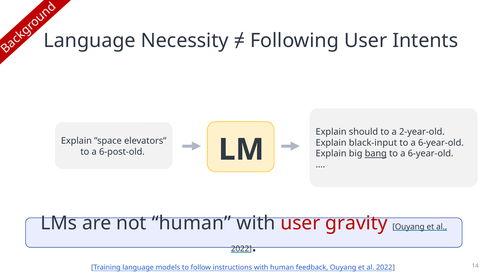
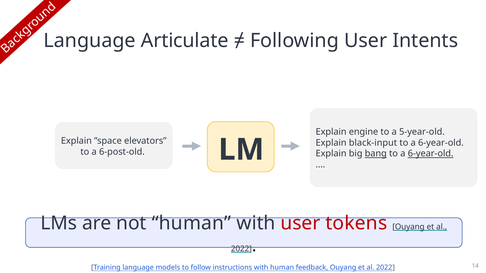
Necessity: Necessity -> Articulate
should: should -> engine
2-year-old: 2-year-old -> 5-year-old
6-year-old at (431, 154) underline: none -> present
gravity: gravity -> tokens
